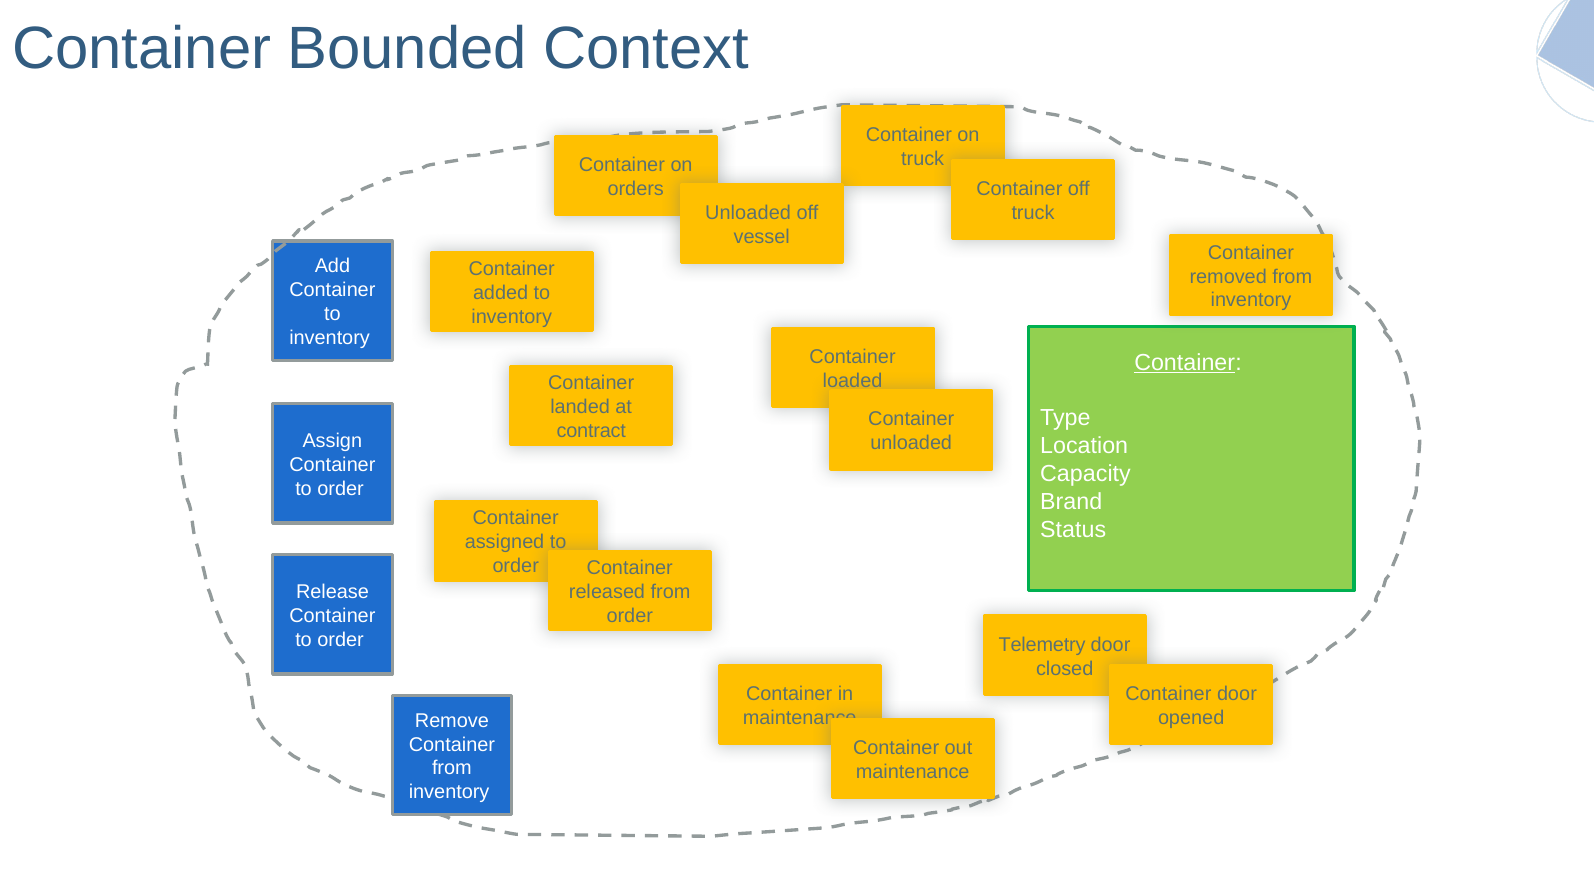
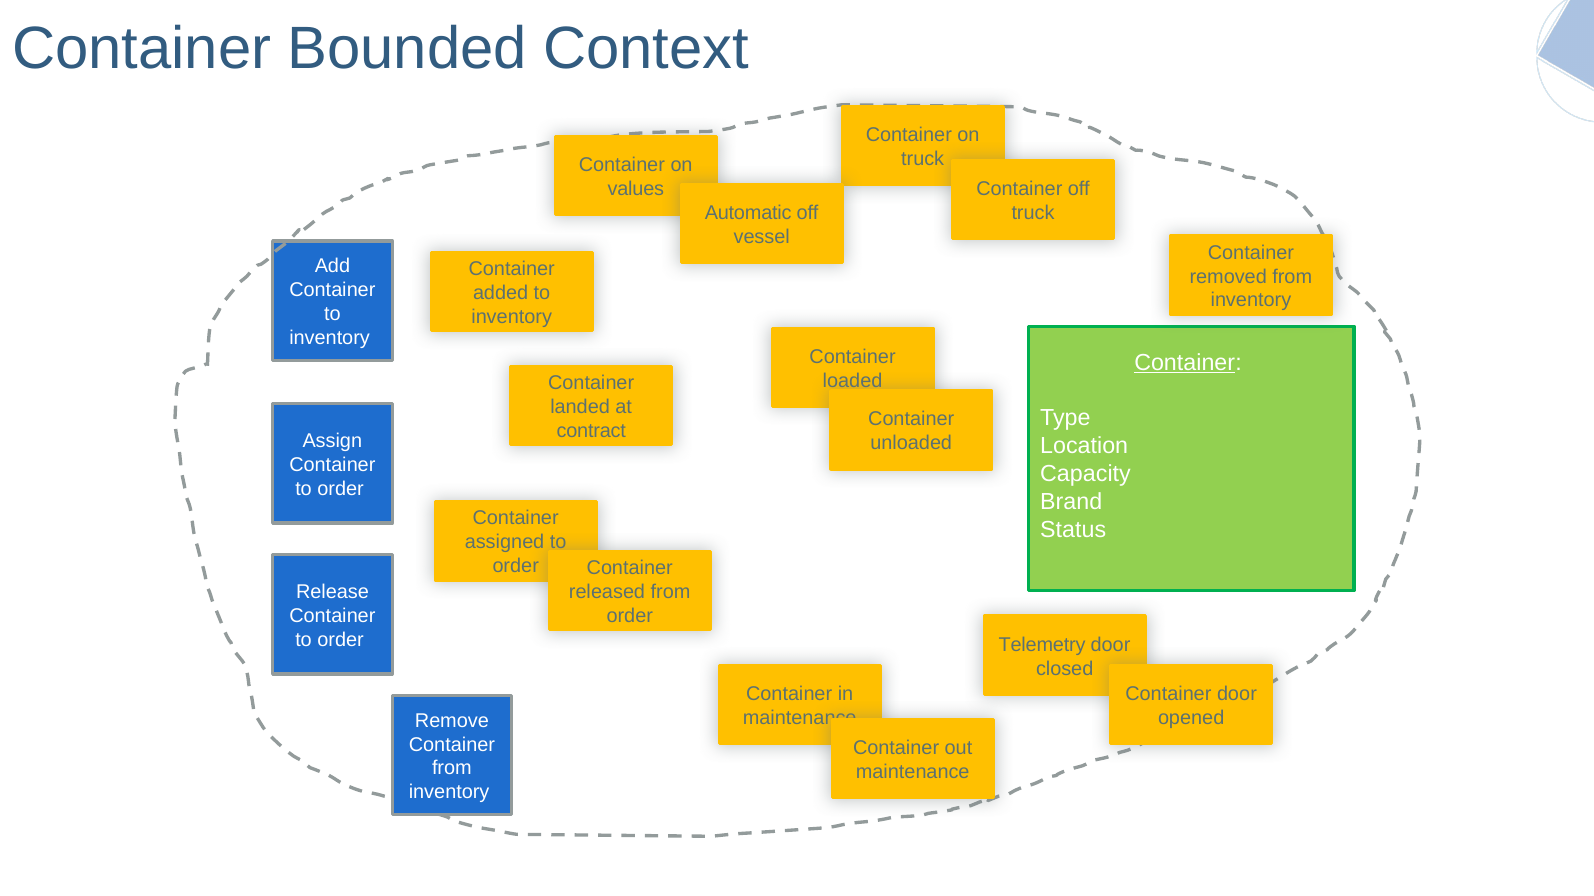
orders: orders -> values
Unloaded at (748, 213): Unloaded -> Automatic
